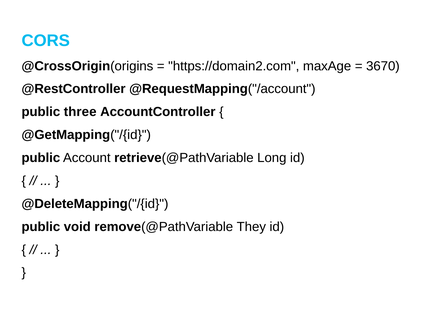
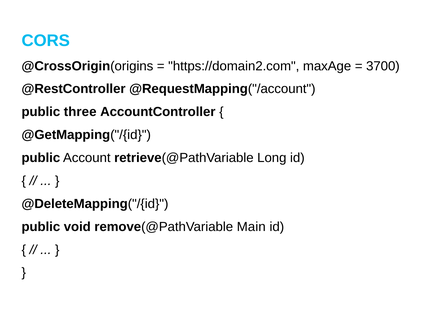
3670: 3670 -> 3700
They: They -> Main
